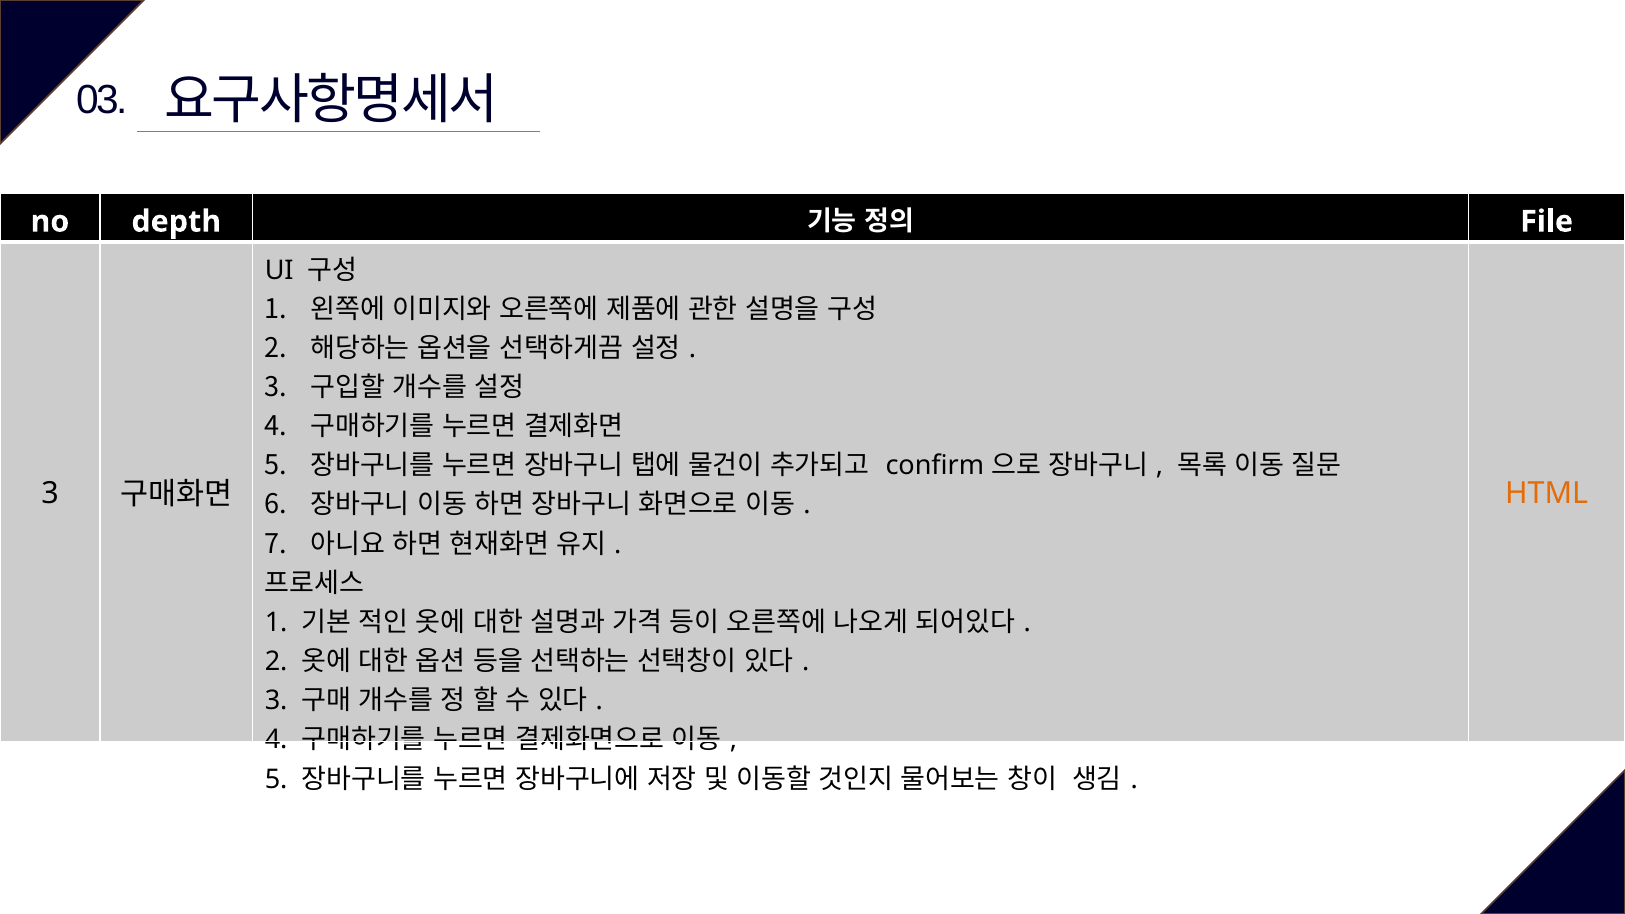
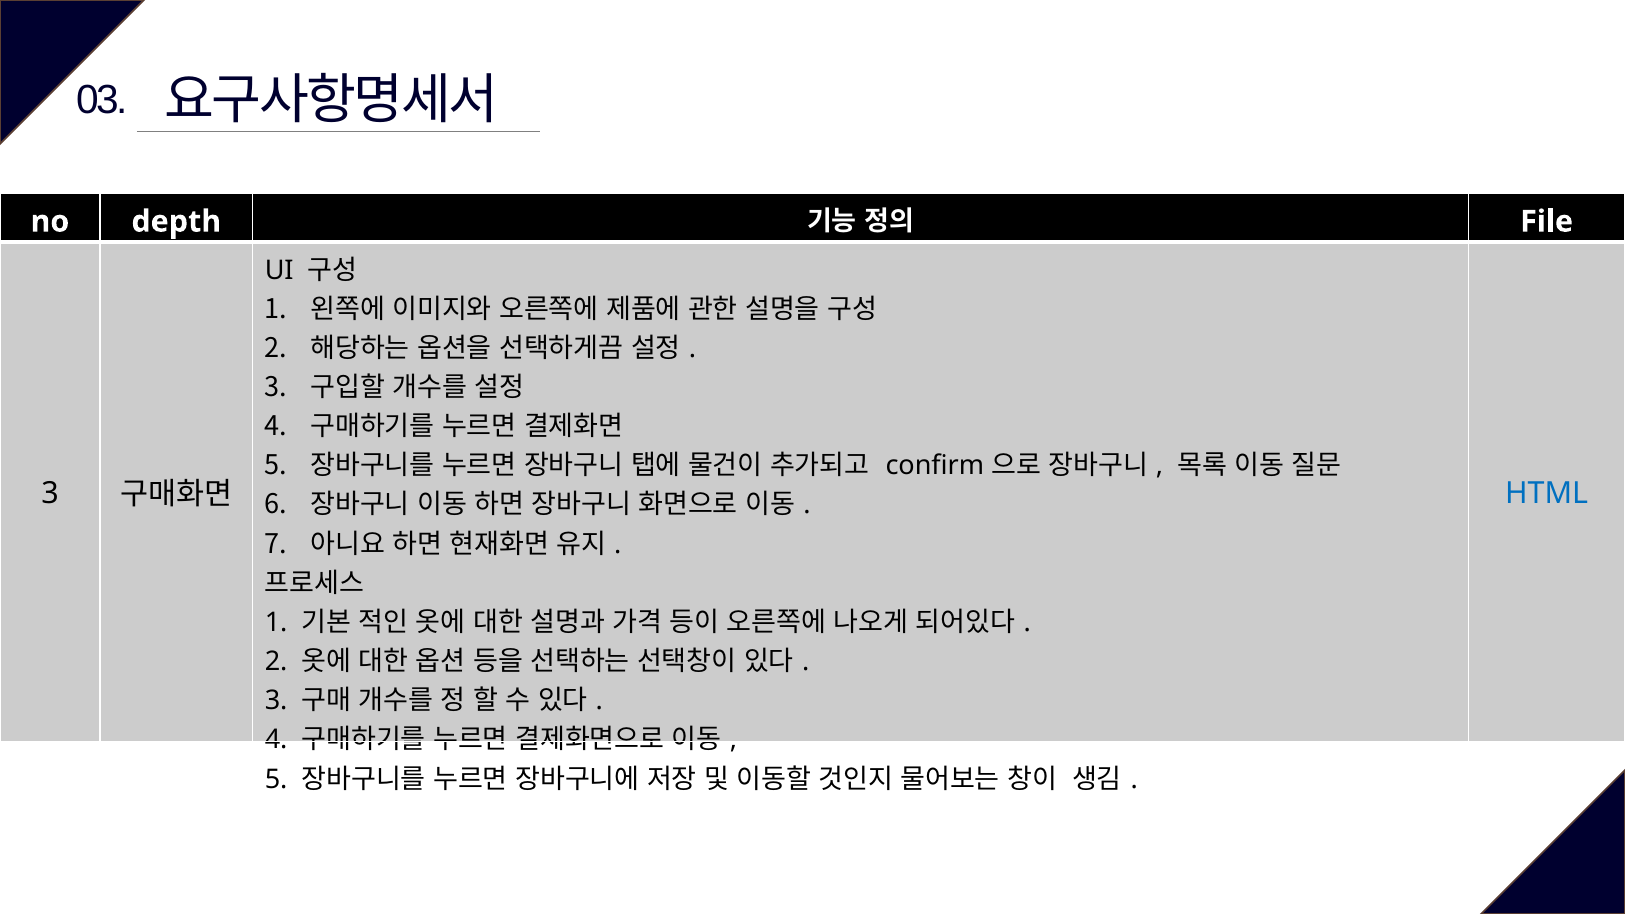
HTML colour: orange -> blue
